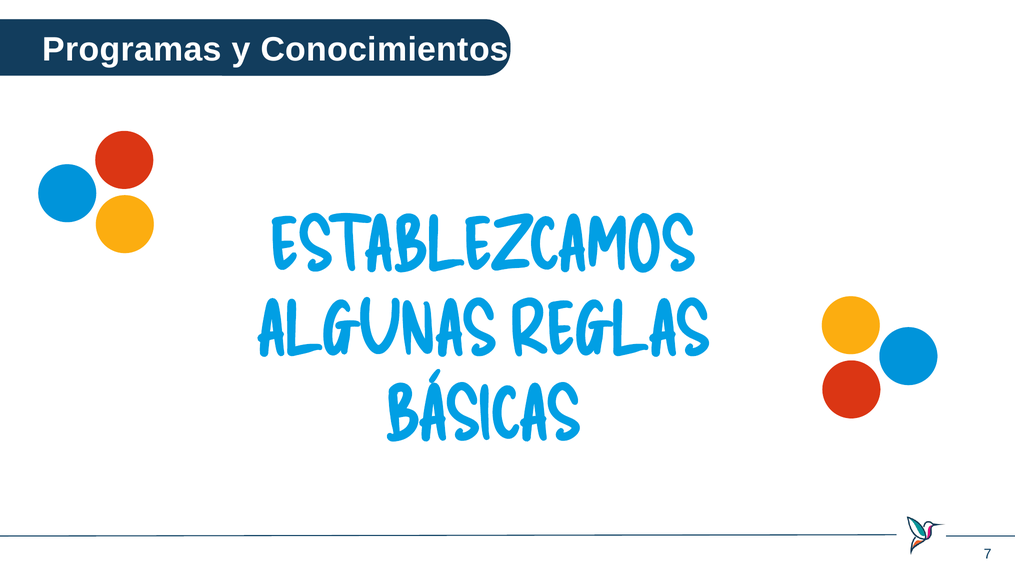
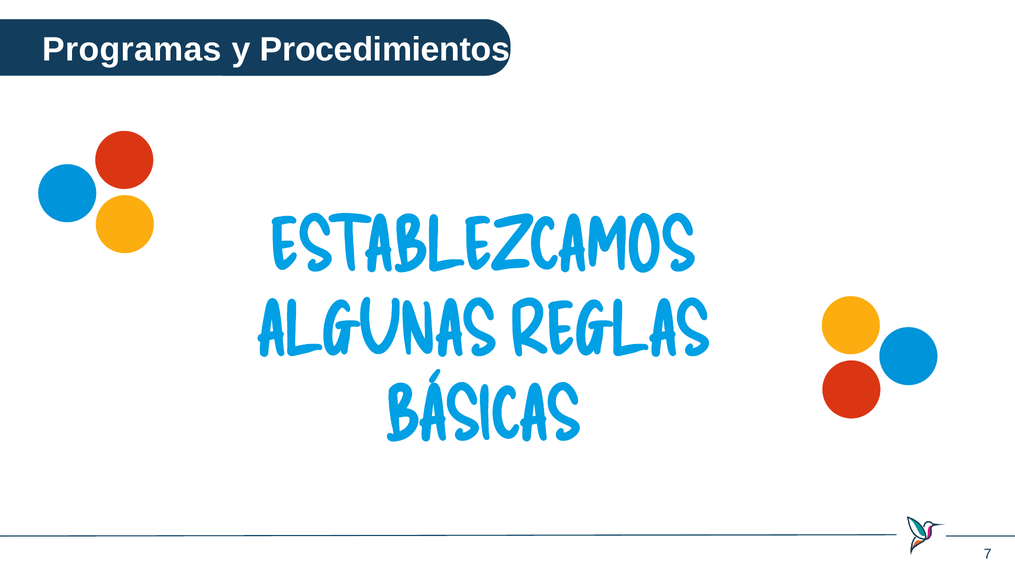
Conocimientos: Conocimientos -> Procedimientos
